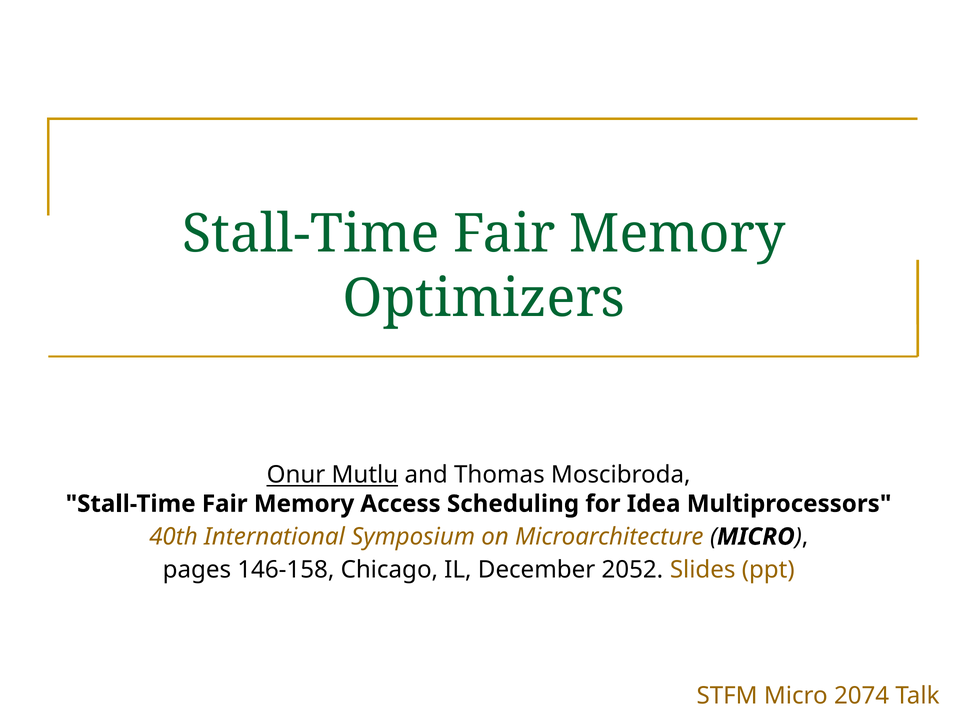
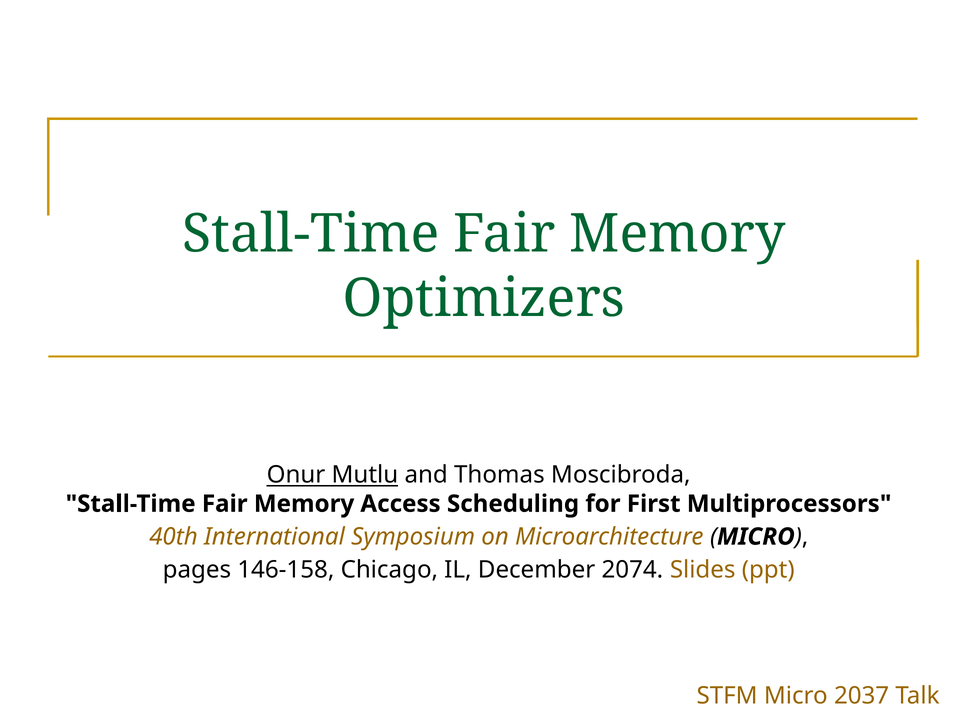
Idea: Idea -> First
2052: 2052 -> 2074
2074: 2074 -> 2037
